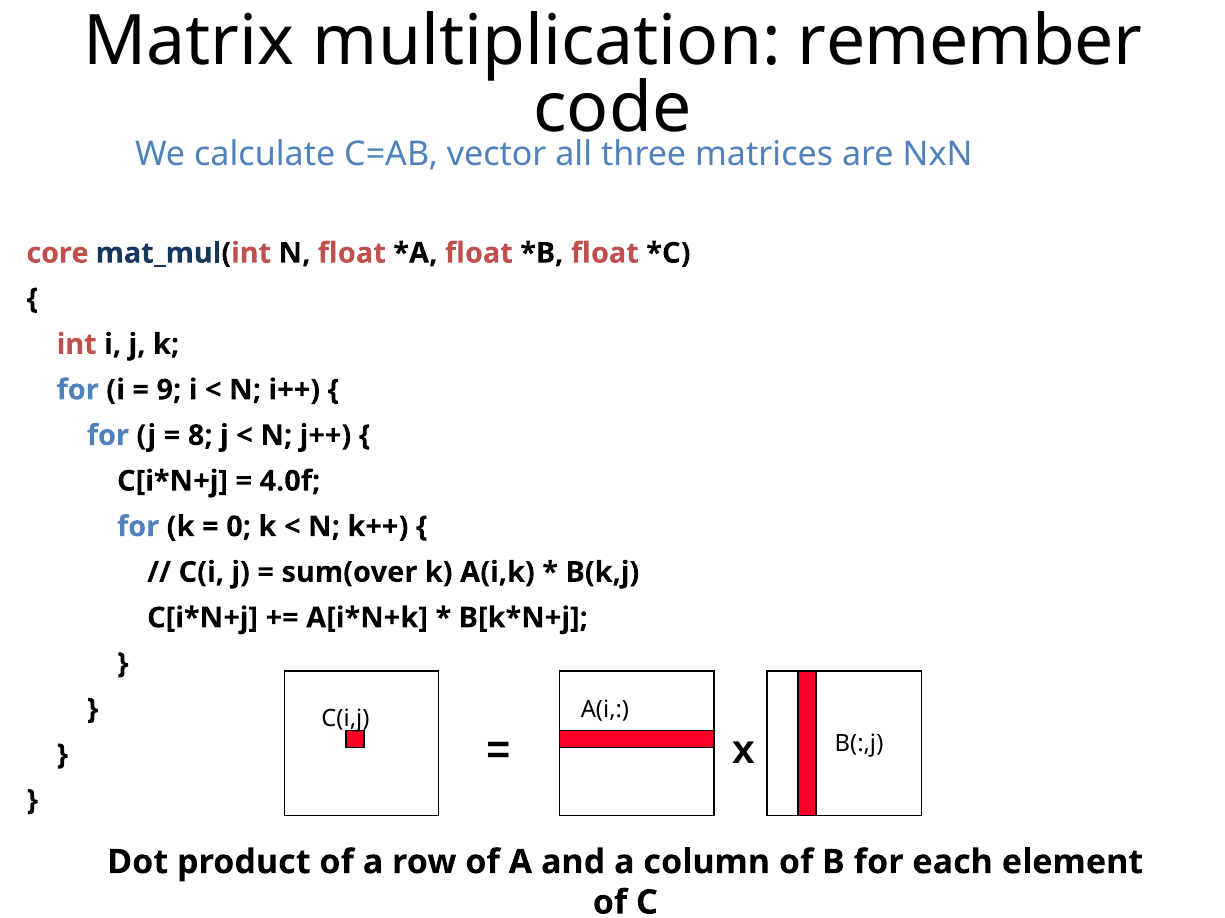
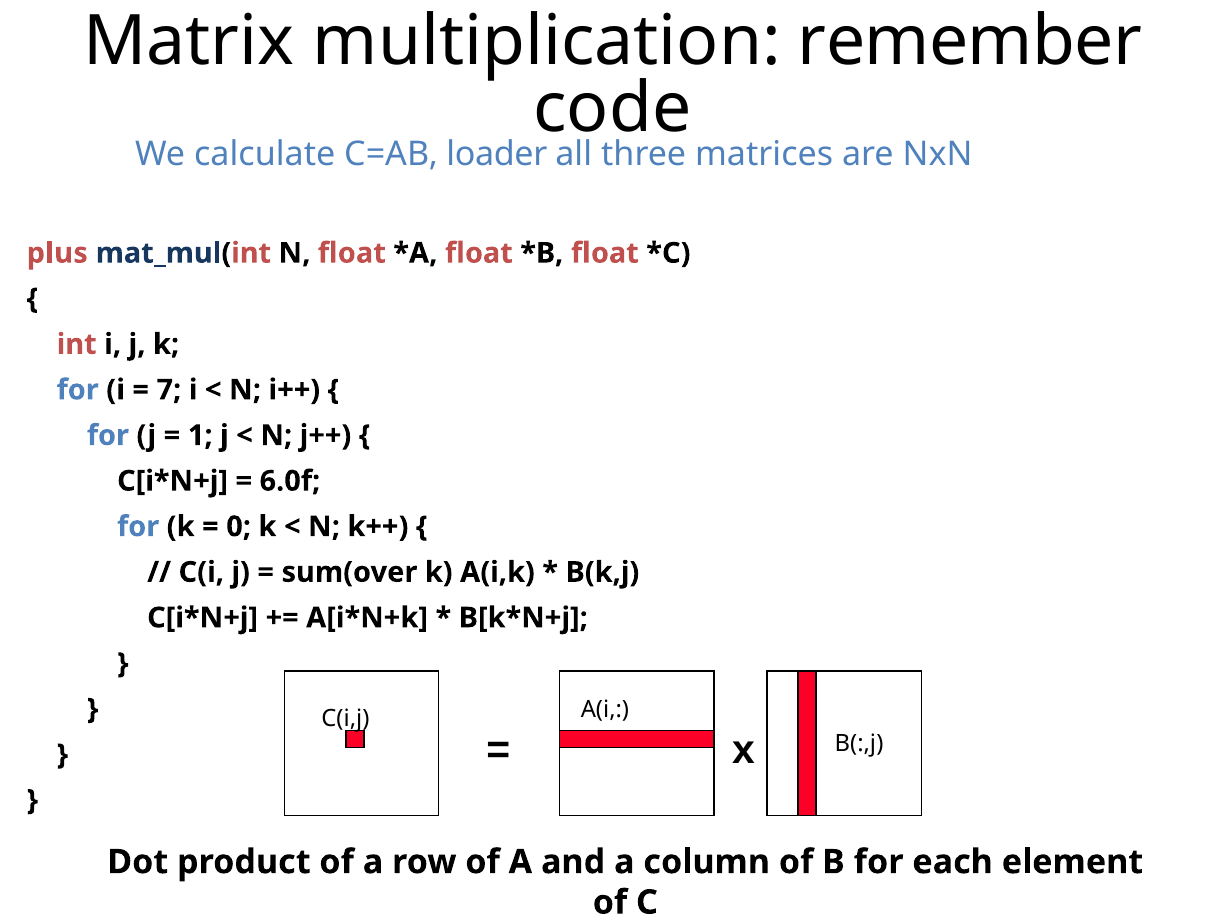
vector: vector -> loader
core: core -> plus
9: 9 -> 7
8: 8 -> 1
4.0f: 4.0f -> 6.0f
